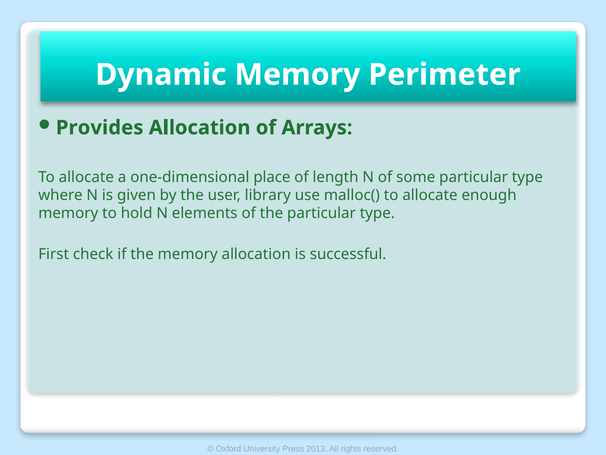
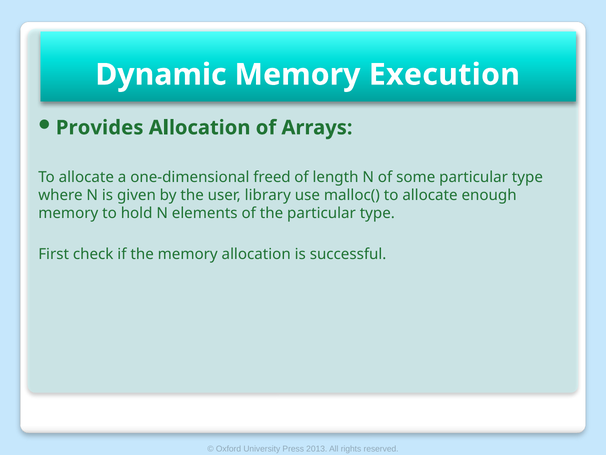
Perimeter: Perimeter -> Execution
place: place -> freed
